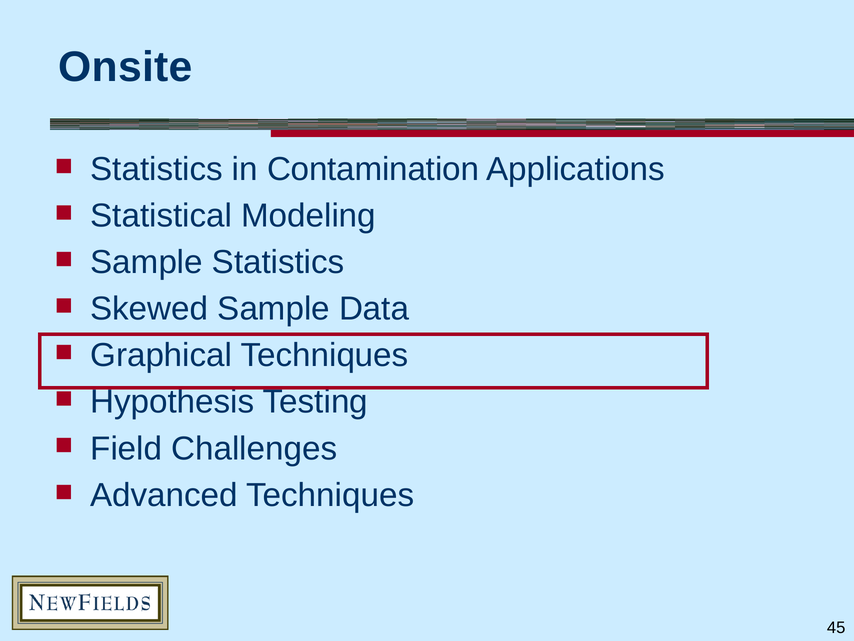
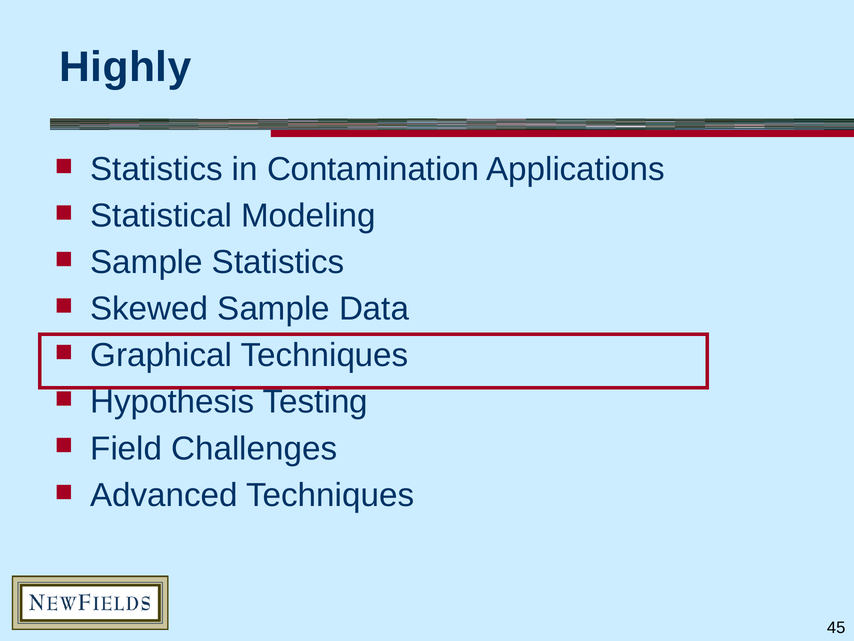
Onsite: Onsite -> Highly
